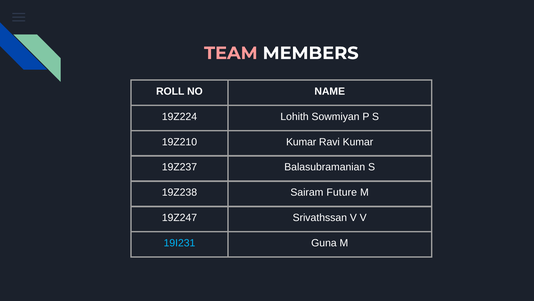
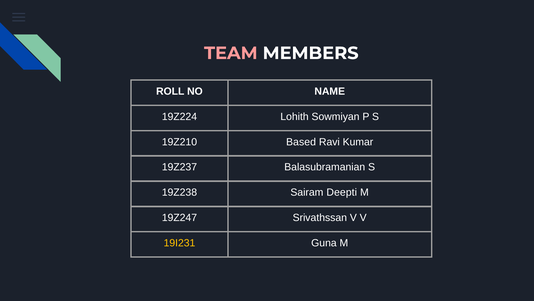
19Z210 Kumar: Kumar -> Based
Future: Future -> Deepti
19I231 colour: light blue -> yellow
